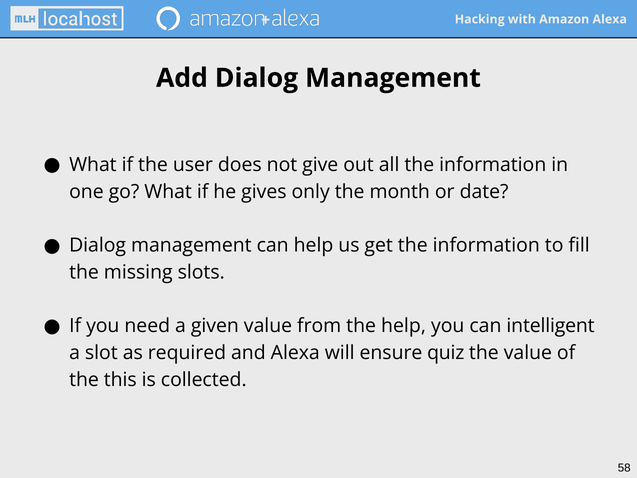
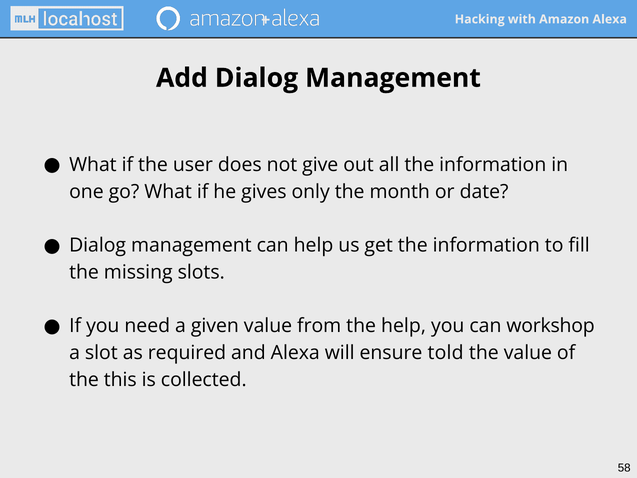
intelligent: intelligent -> workshop
quiz: quiz -> told
